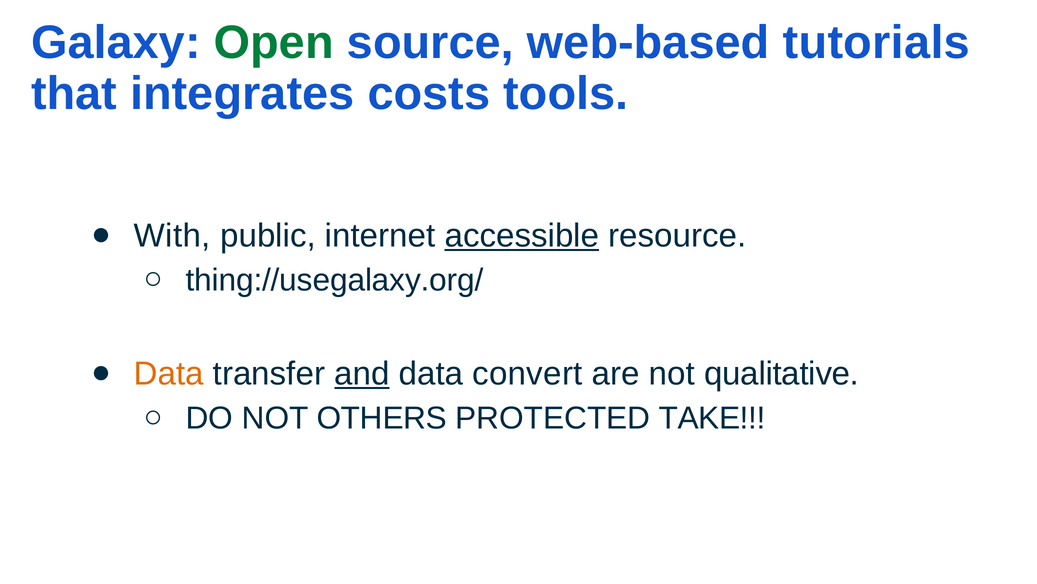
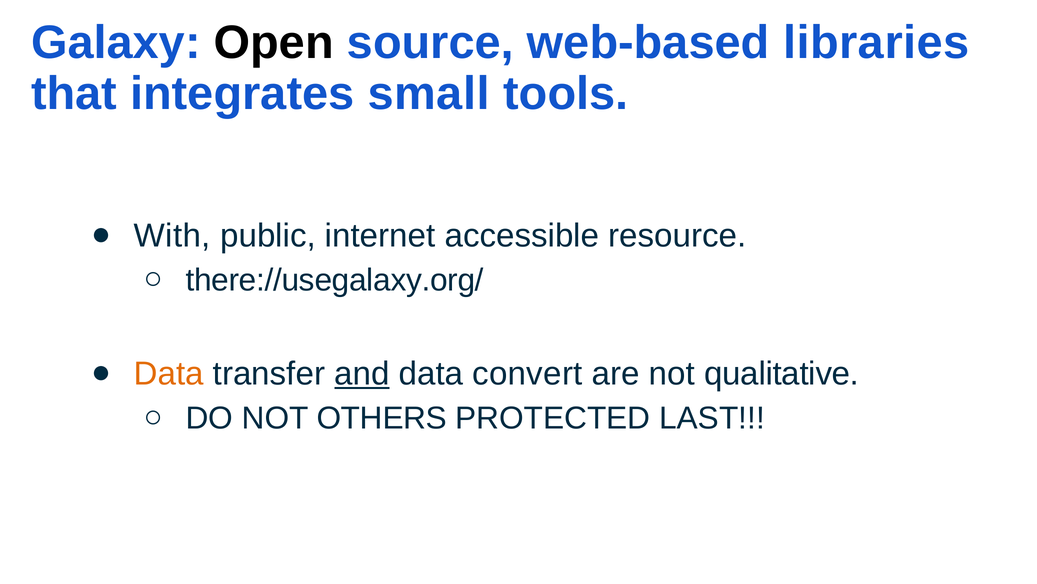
Open colour: green -> black
tutorials: tutorials -> libraries
costs: costs -> small
accessible underline: present -> none
thing://usegalaxy.org/: thing://usegalaxy.org/ -> there://usegalaxy.org/
TAKE: TAKE -> LAST
